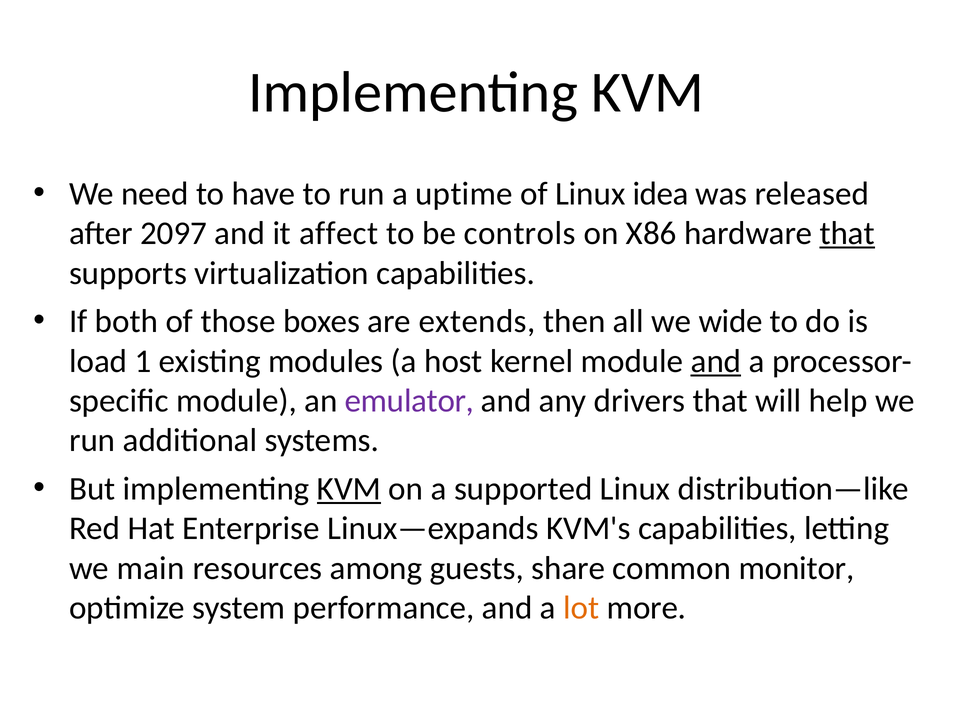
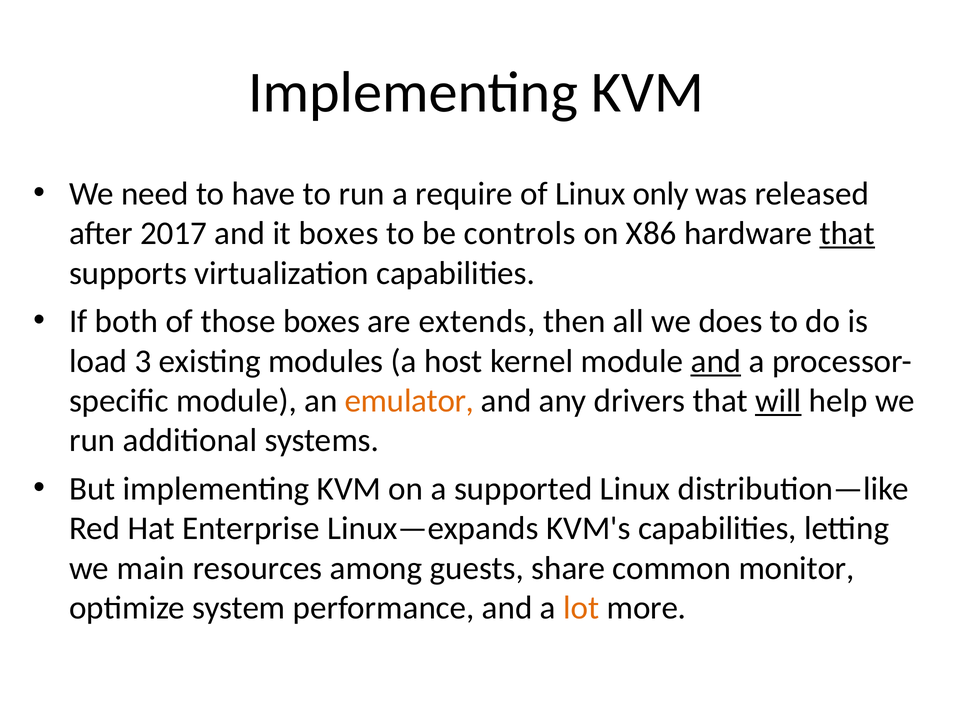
uptime: uptime -> require
idea: idea -> only
2097: 2097 -> 2017
it affect: affect -> boxes
wide: wide -> does
1: 1 -> 3
emulator colour: purple -> orange
will underline: none -> present
KVM at (349, 489) underline: present -> none
